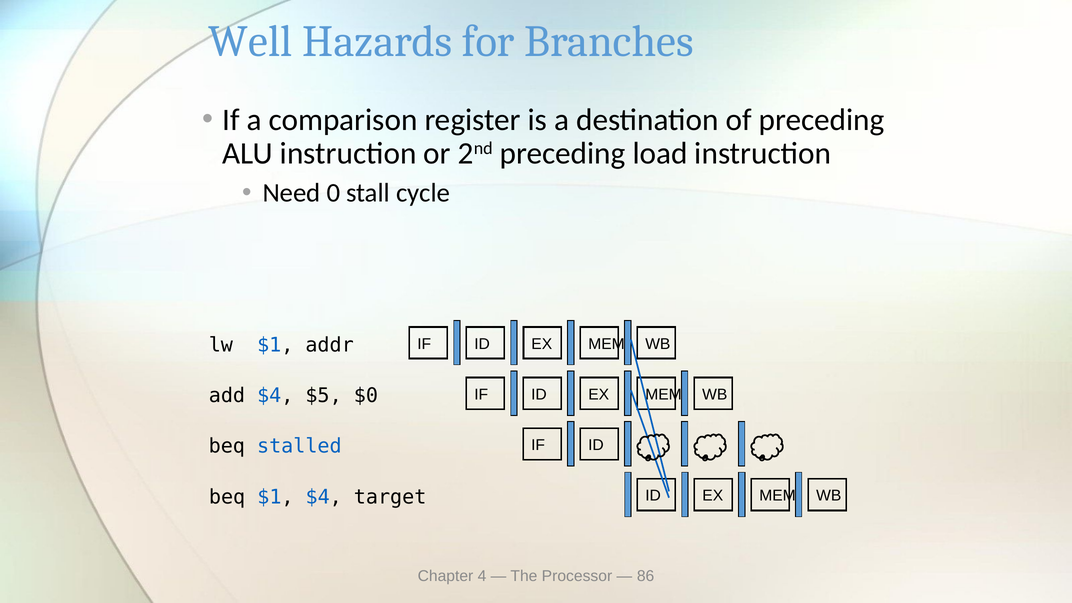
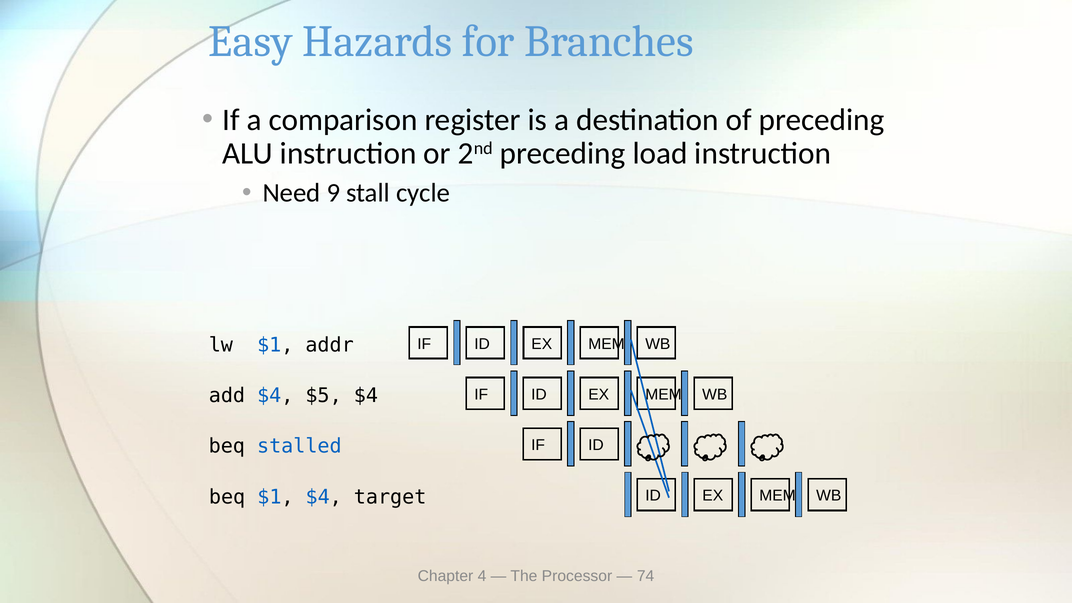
Well: Well -> Easy
0: 0 -> 9
$5 $0: $0 -> $4
86: 86 -> 74
